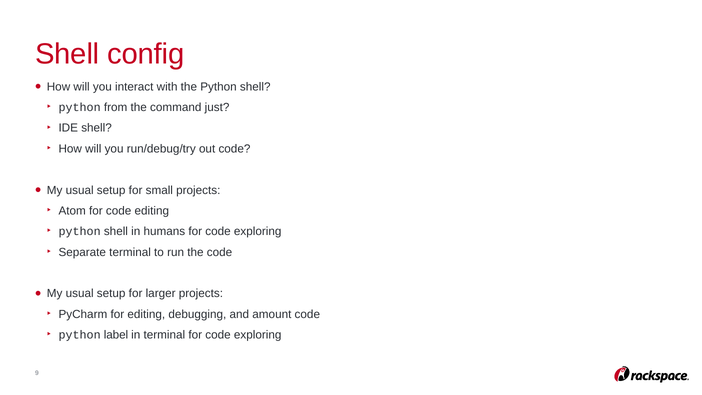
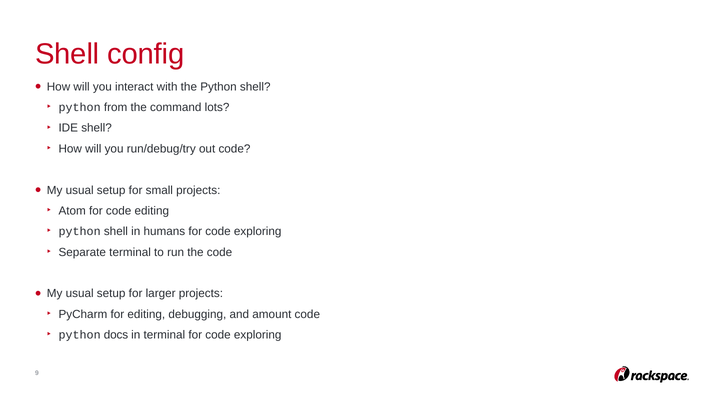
just: just -> lots
label: label -> docs
